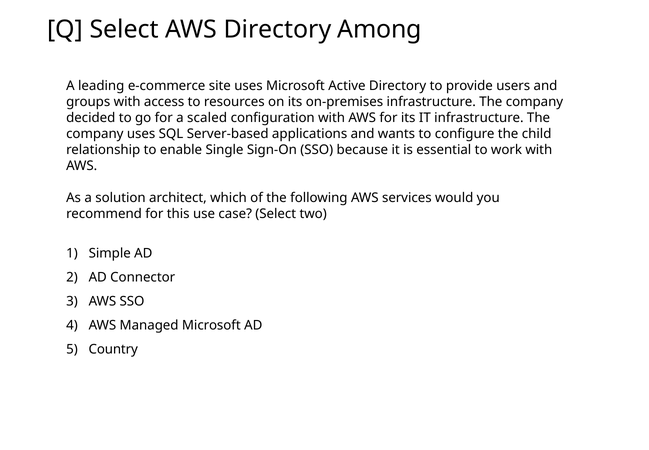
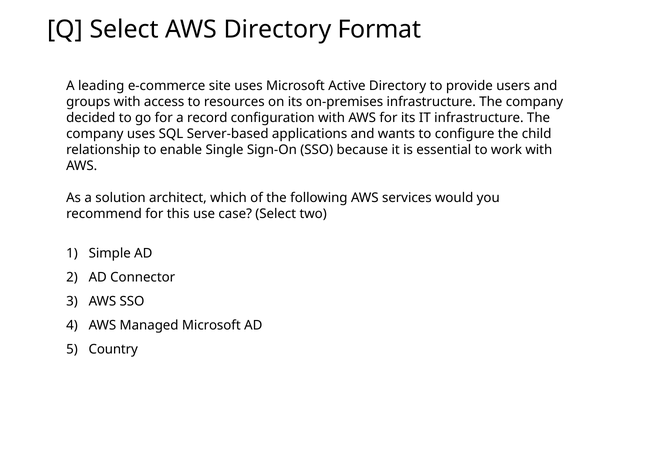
Among: Among -> Format
scaled: scaled -> record
